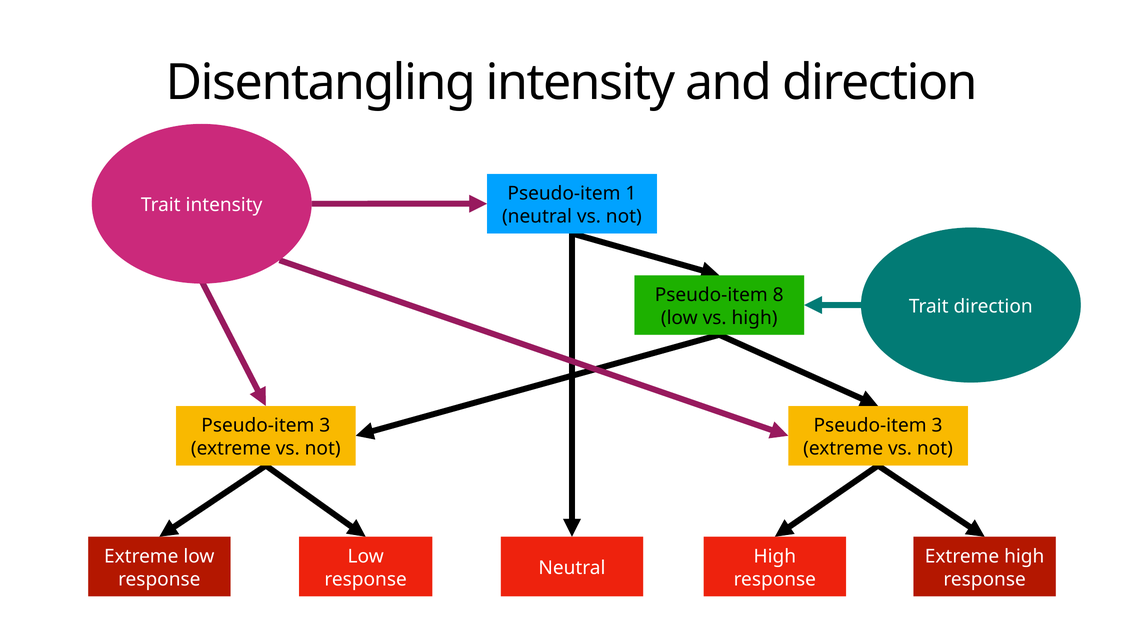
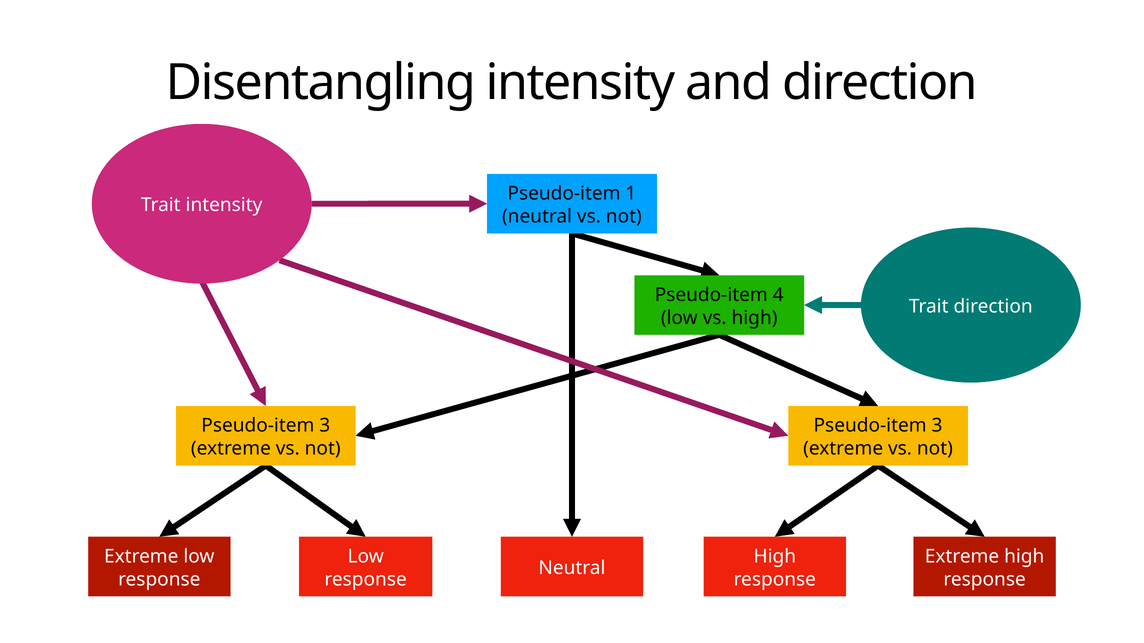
8: 8 -> 4
